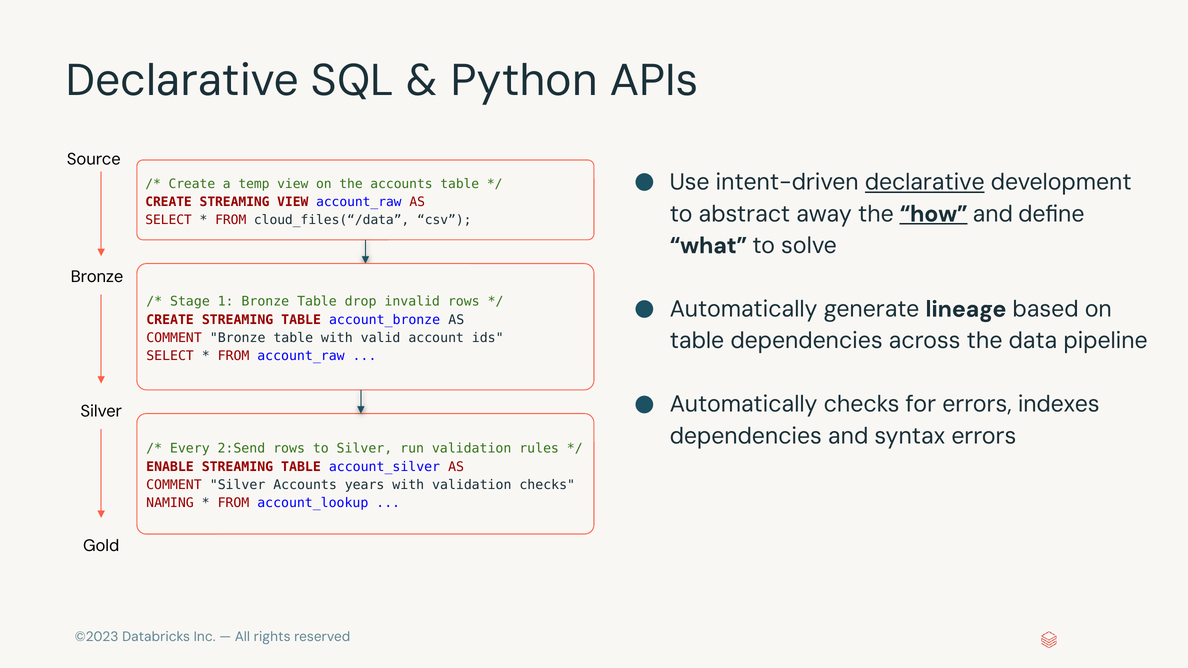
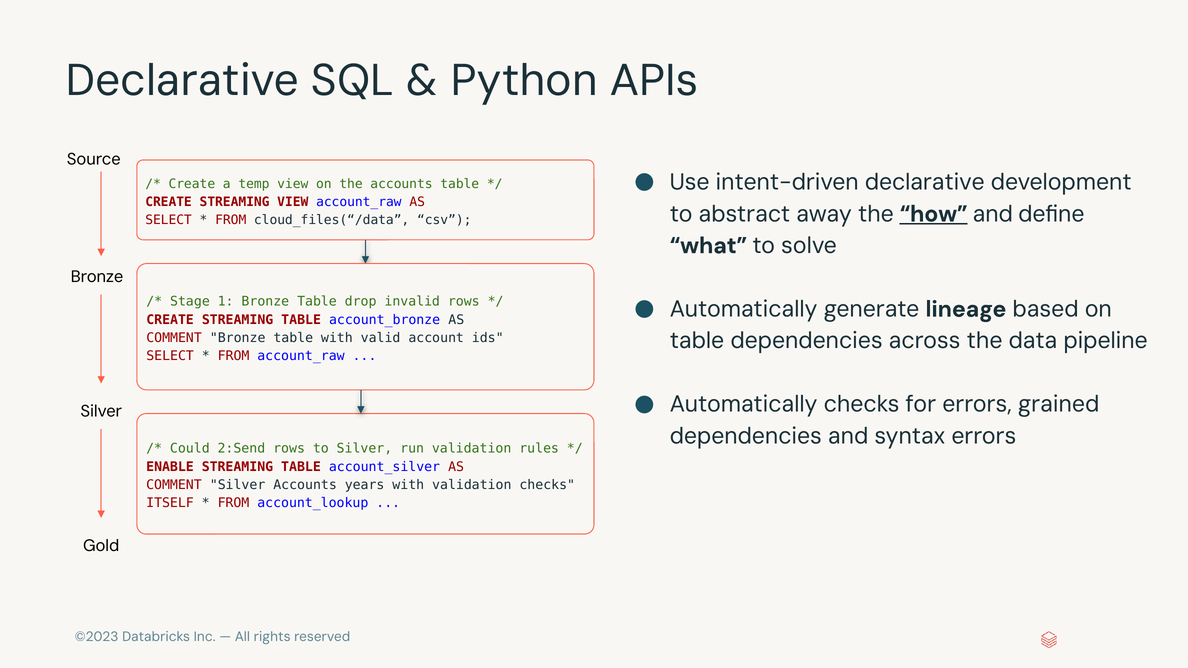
declarative at (925, 182) underline: present -> none
indexes: indexes -> grained
Every: Every -> Could
NAMING: NAMING -> ITSELF
